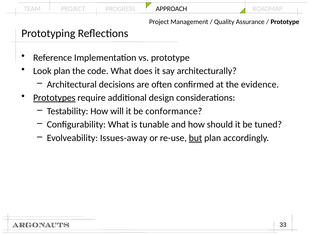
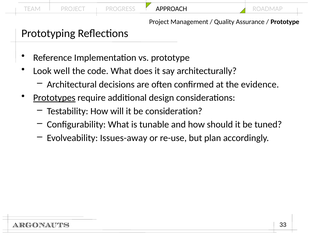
Look plan: plan -> well
conformance: conformance -> consideration
but underline: present -> none
